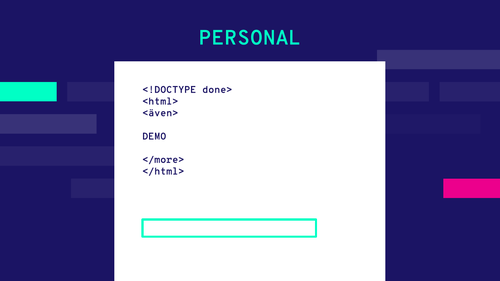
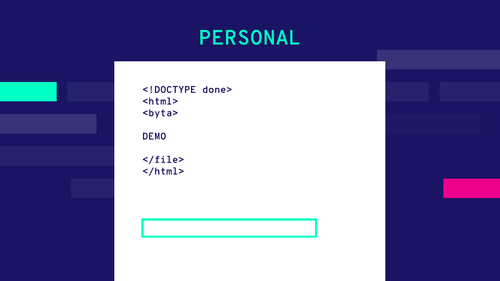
<även>: <även> -> <byta>
</more>: </more> -> </file>
